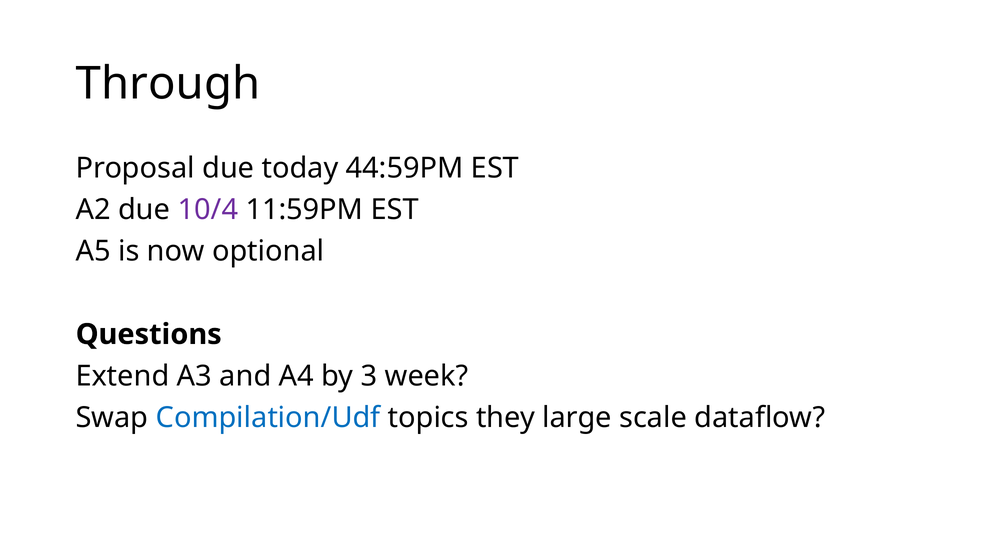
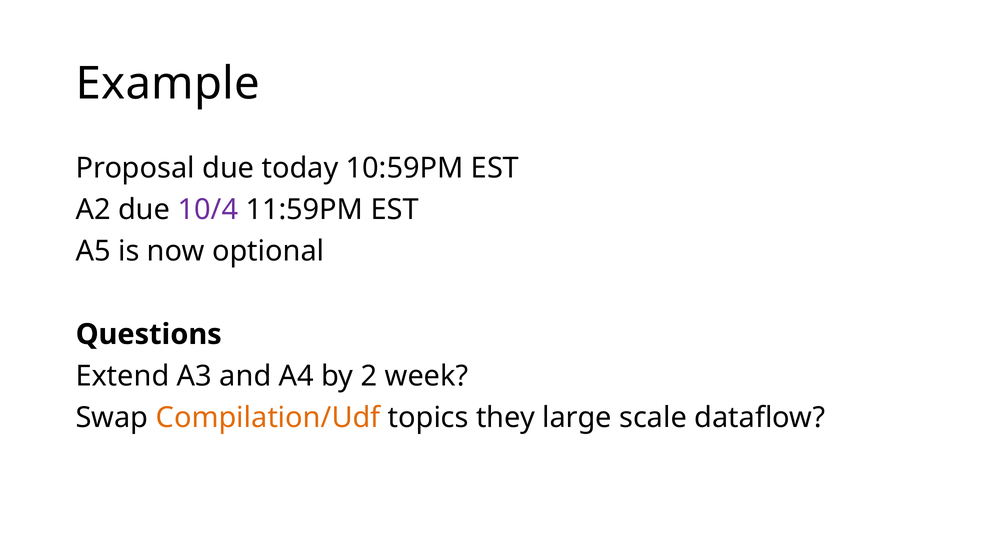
Through: Through -> Example
44:59PM: 44:59PM -> 10:59PM
3: 3 -> 2
Compilation/Udf colour: blue -> orange
